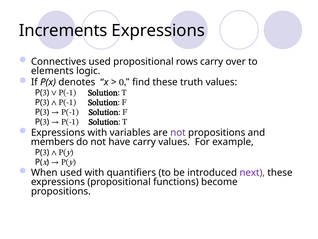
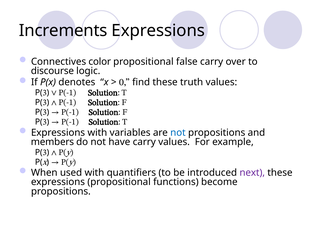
Connectives used: used -> color
rows: rows -> false
elements: elements -> discourse
not at (178, 132) colour: purple -> blue
